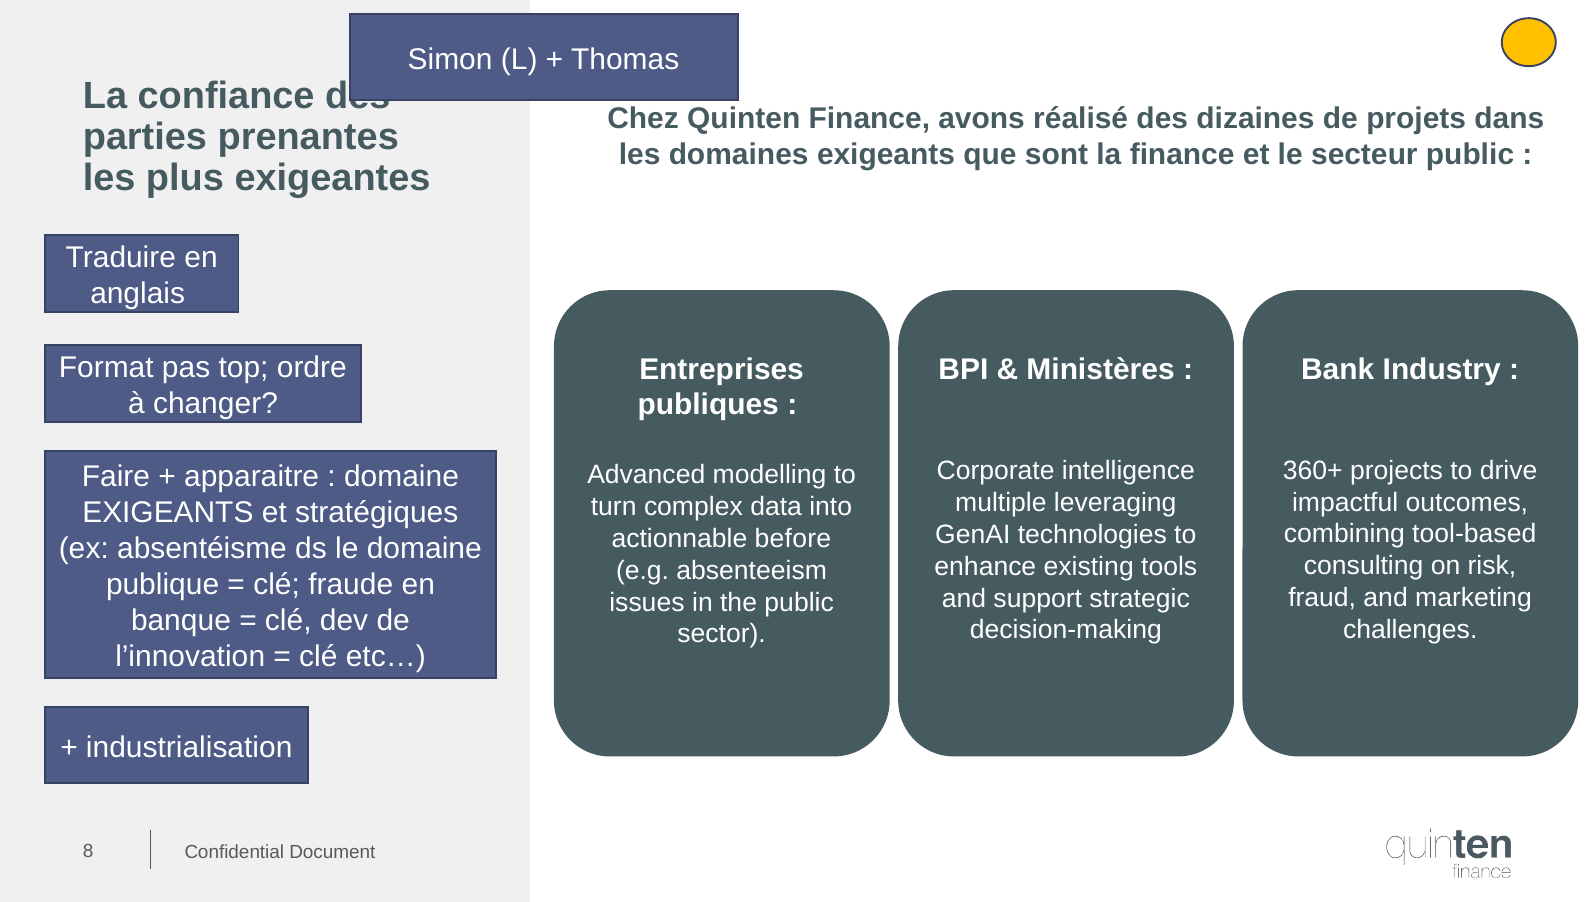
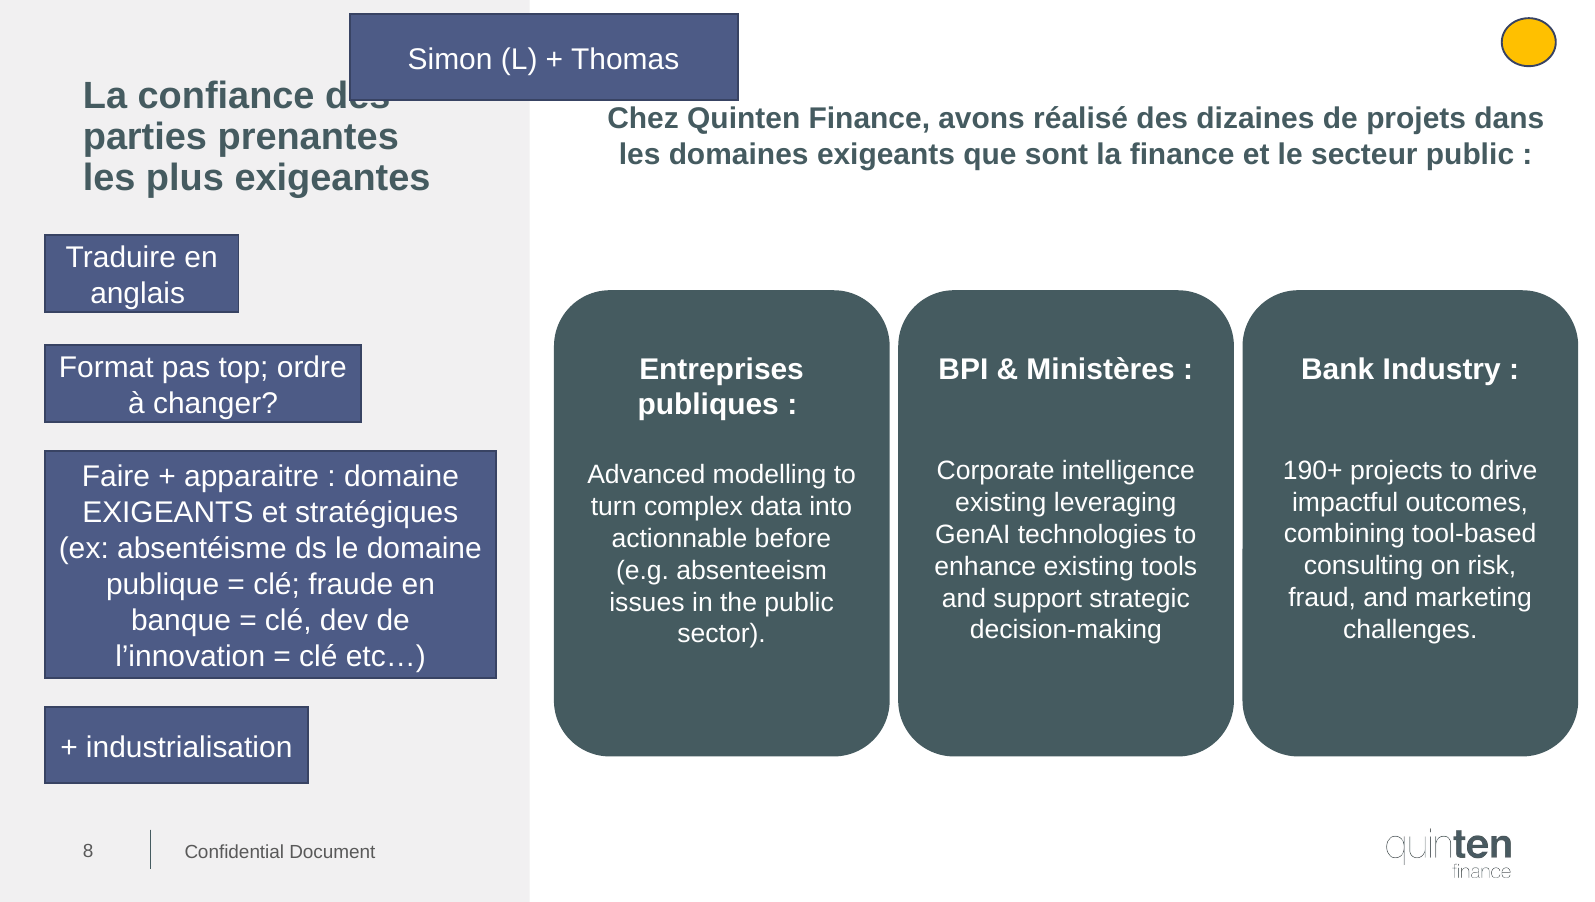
360+: 360+ -> 190+
multiple at (1001, 503): multiple -> existing
